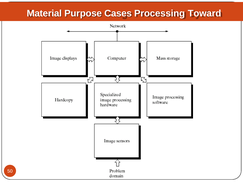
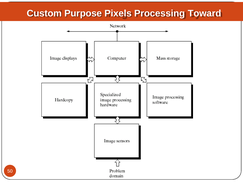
Material: Material -> Custom
Cases: Cases -> Pixels
